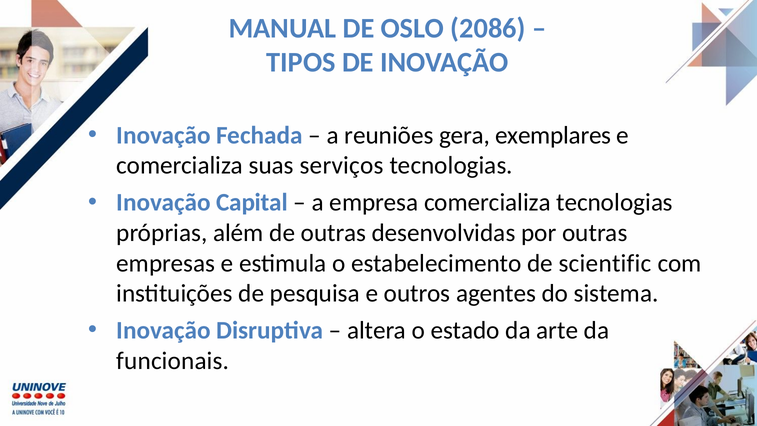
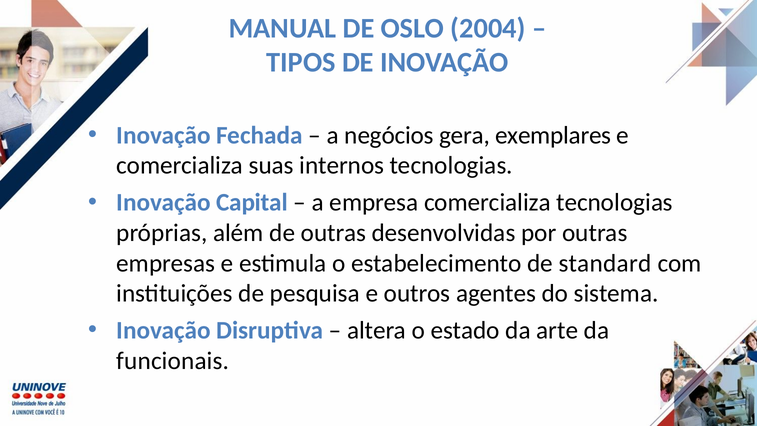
2086: 2086 -> 2004
reuniões: reuniões -> negócios
serviços: serviços -> internos
scientific: scientific -> standard
